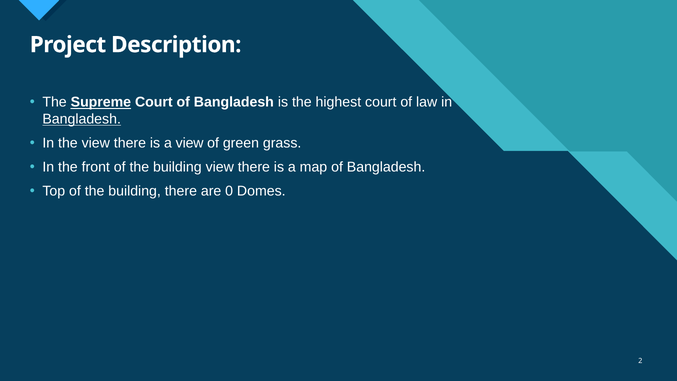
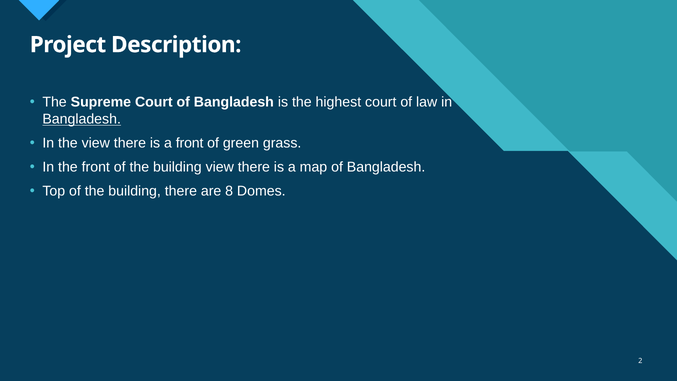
Supreme underline: present -> none
a view: view -> front
0: 0 -> 8
